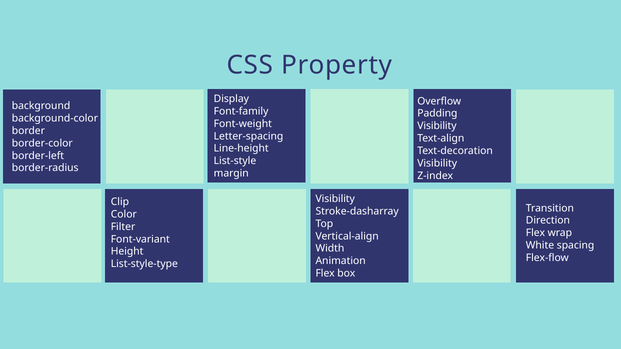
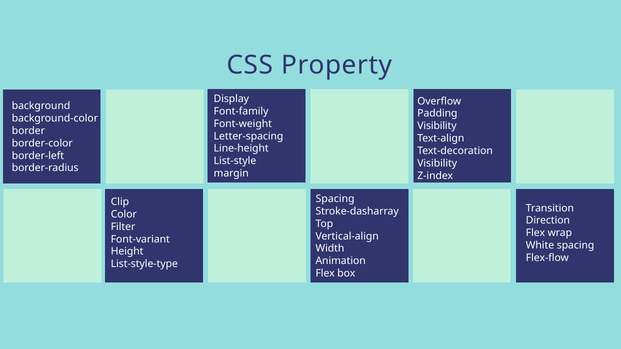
Visibility at (335, 199): Visibility -> Spacing
